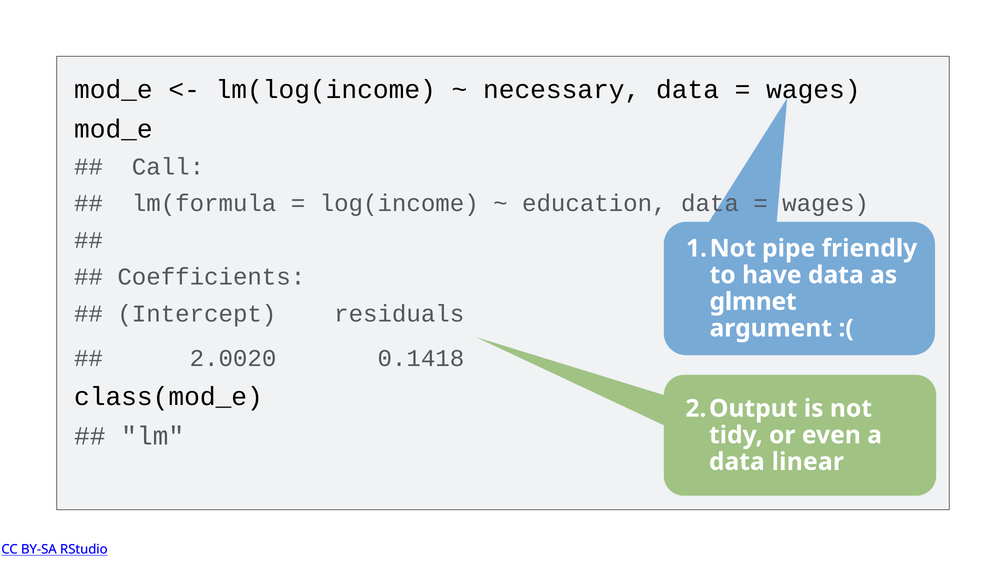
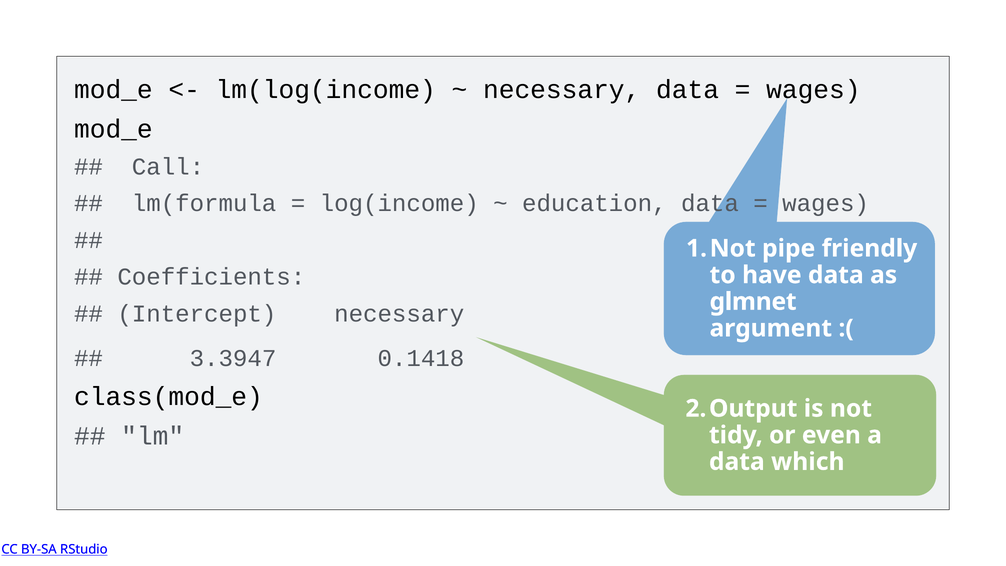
Intercept residuals: residuals -> necessary
2.0020: 2.0020 -> 3.3947
linear: linear -> which
